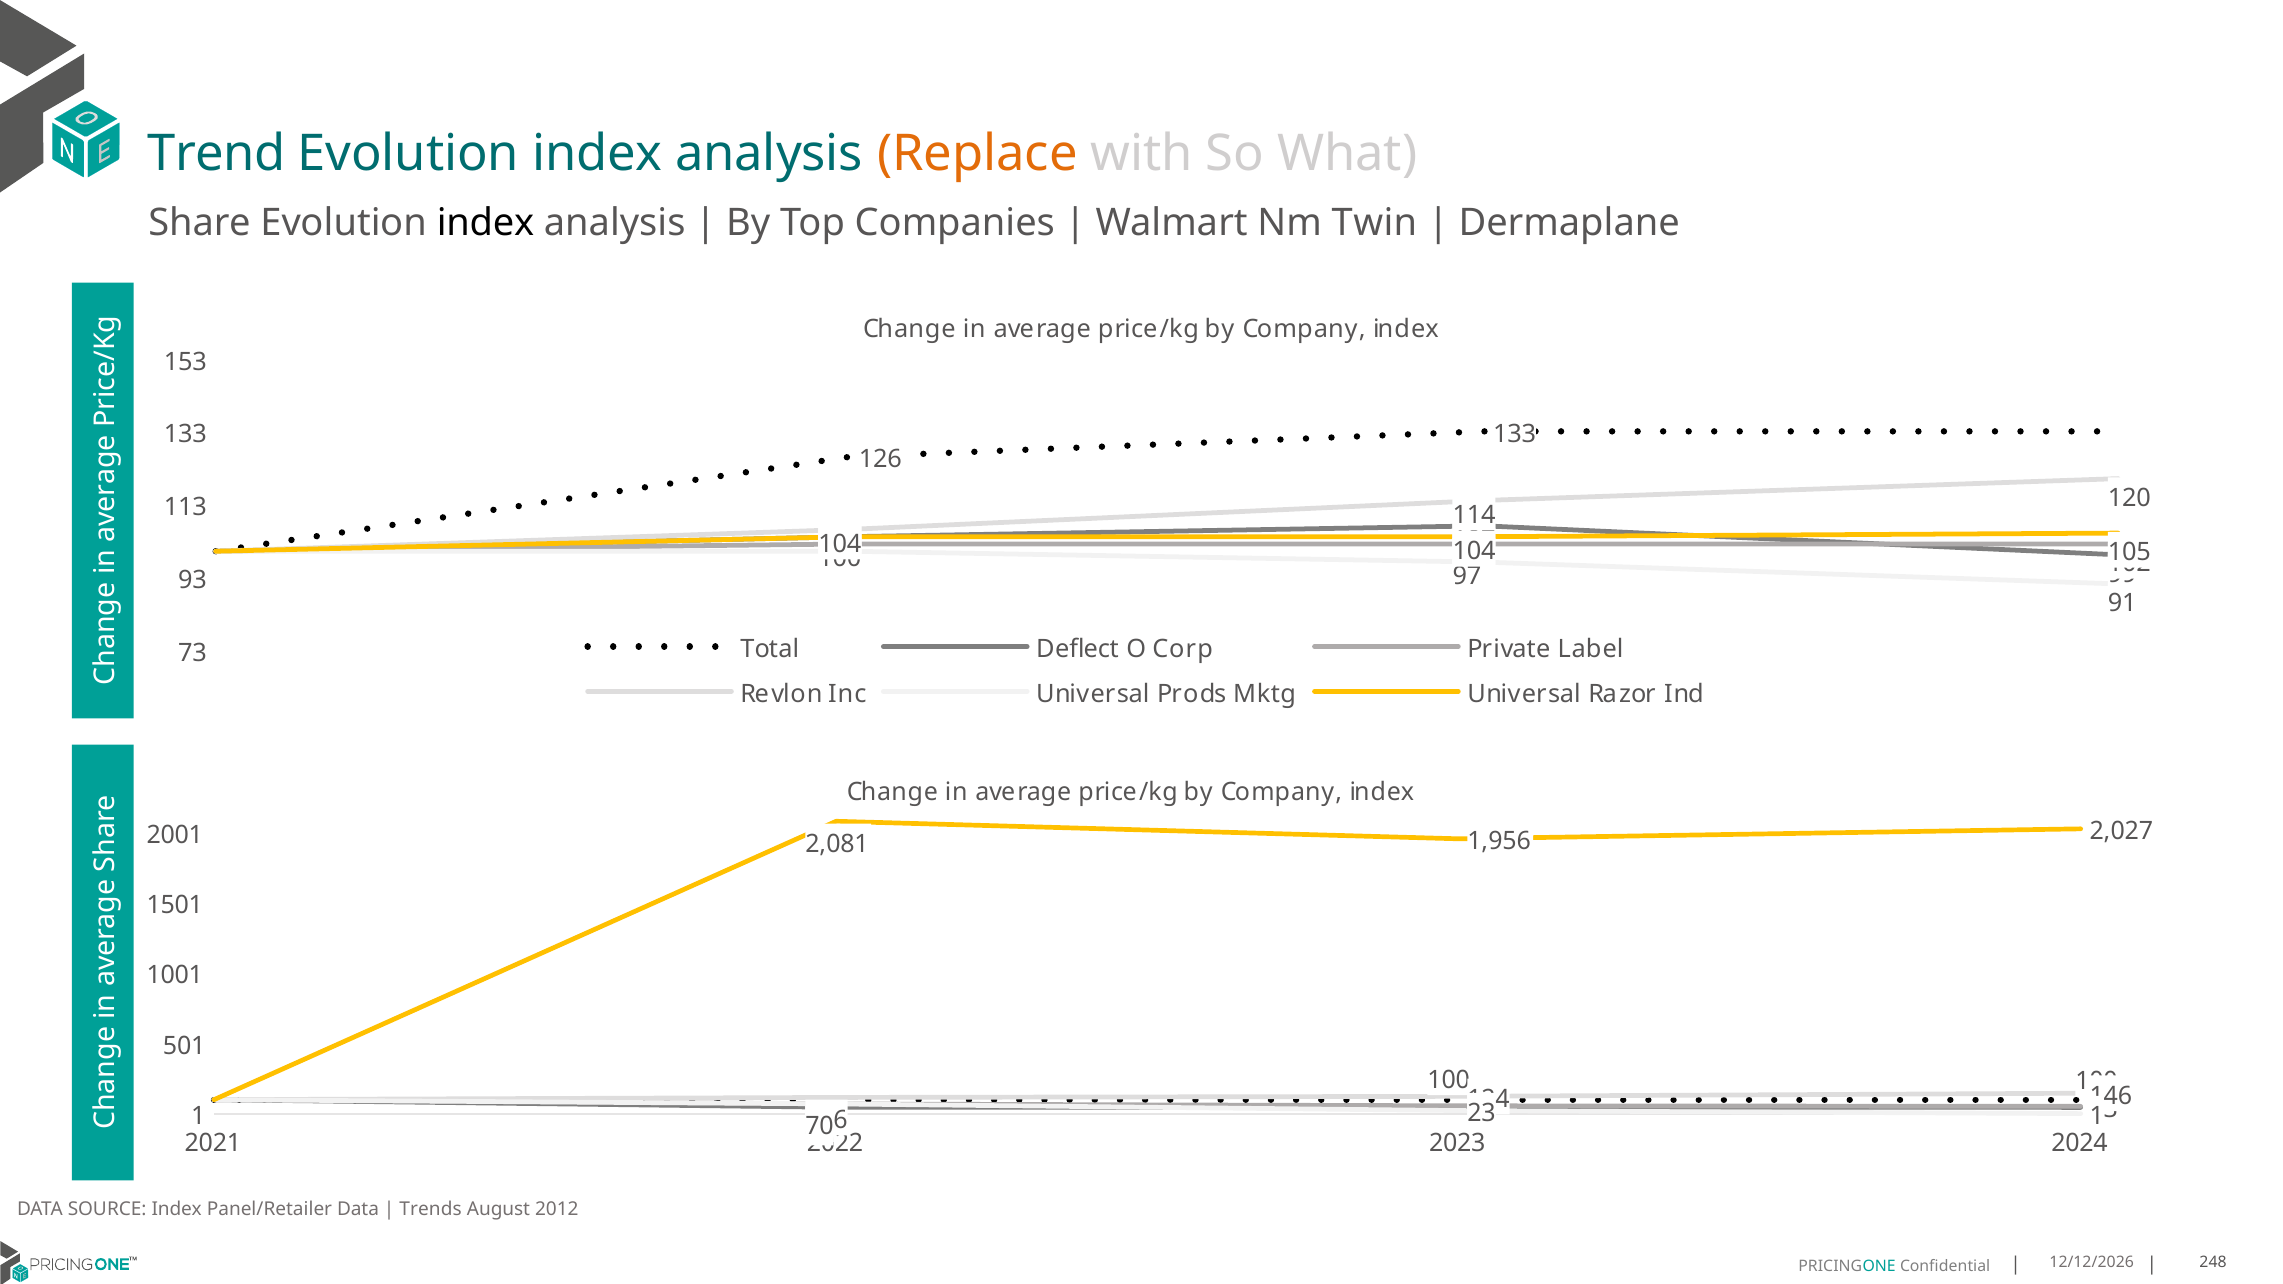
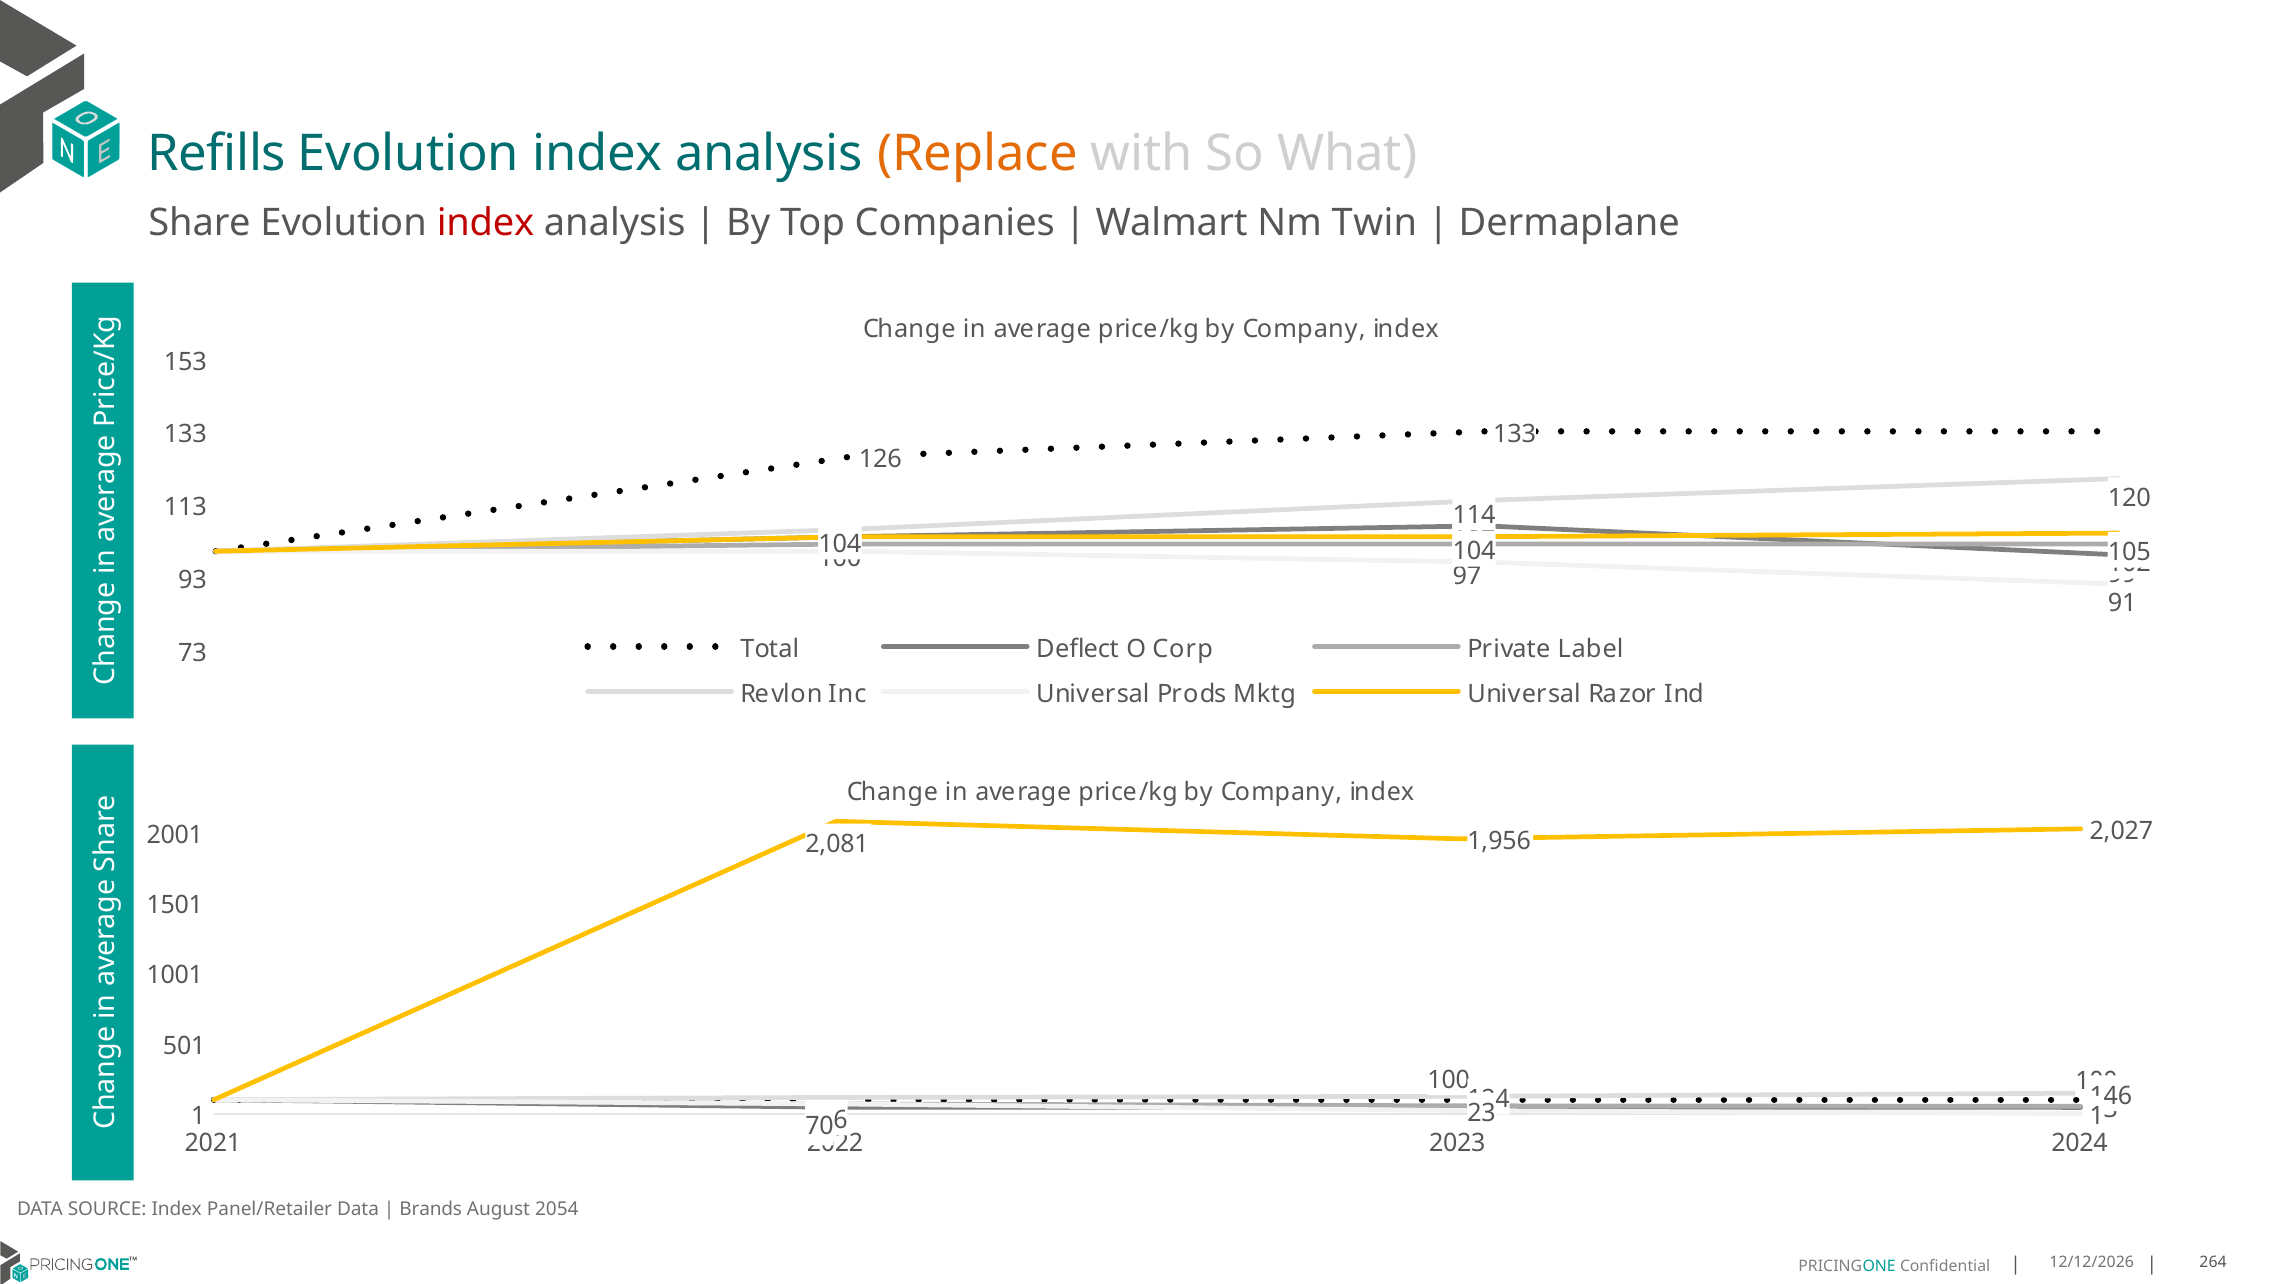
Trend: Trend -> Refills
index at (485, 223) colour: black -> red
Trends: Trends -> Brands
2012: 2012 -> 2054
248: 248 -> 264
